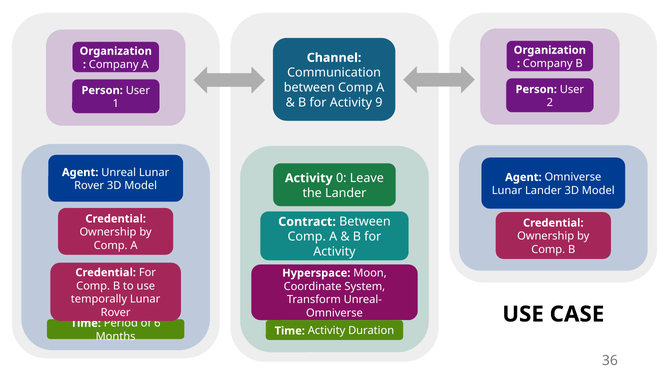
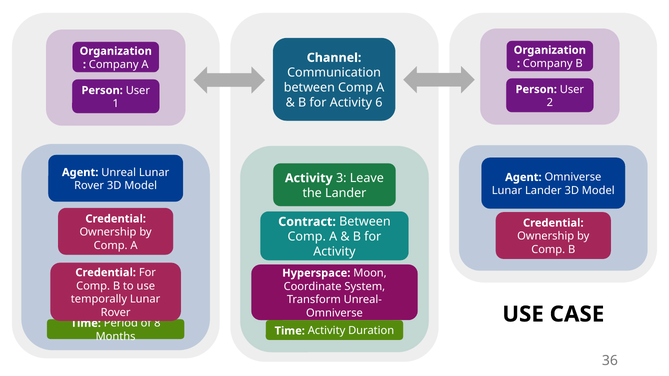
9: 9 -> 6
0: 0 -> 3
6: 6 -> 8
